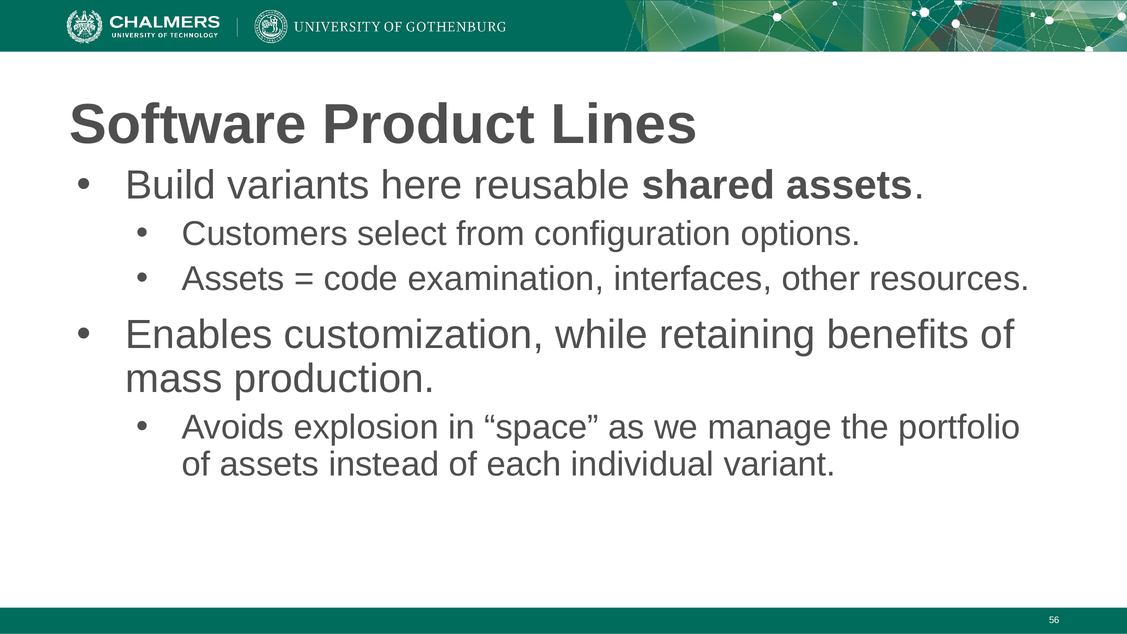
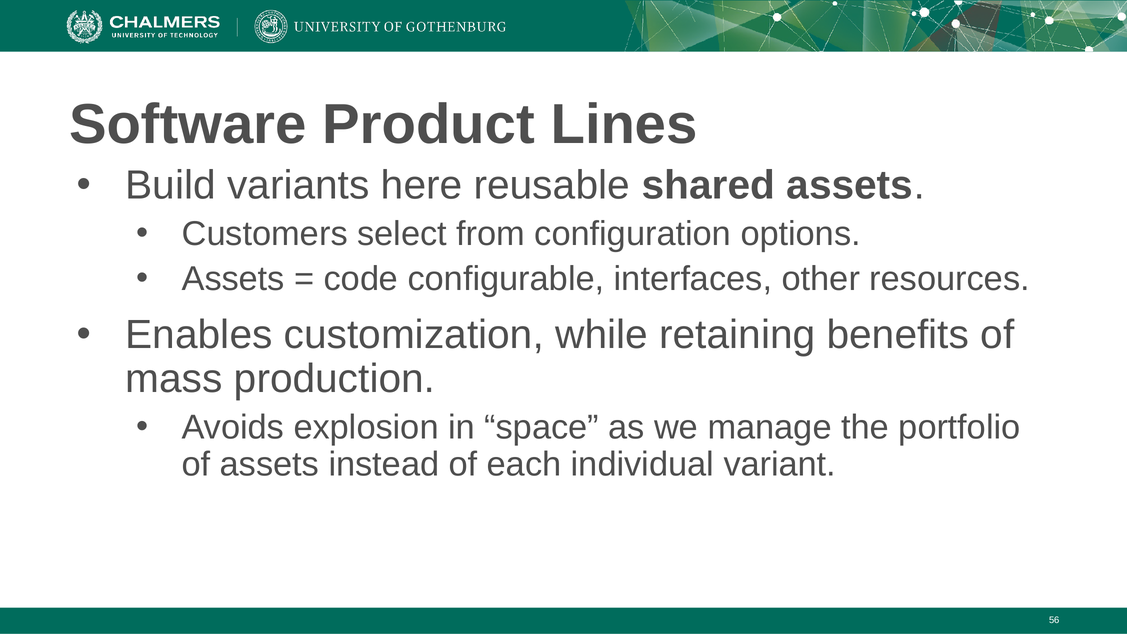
examination: examination -> configurable
